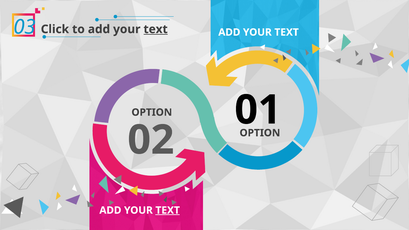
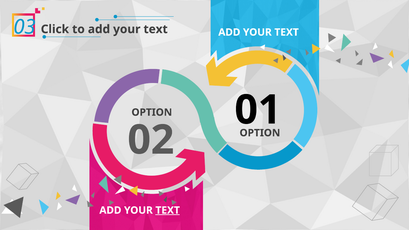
text at (156, 29) underline: present -> none
